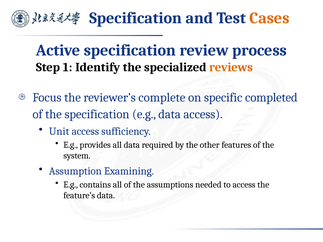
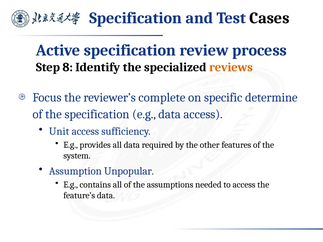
Cases colour: orange -> black
1: 1 -> 8
completed: completed -> determine
Examining: Examining -> Unpopular
